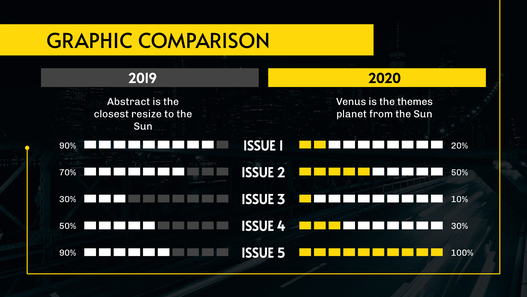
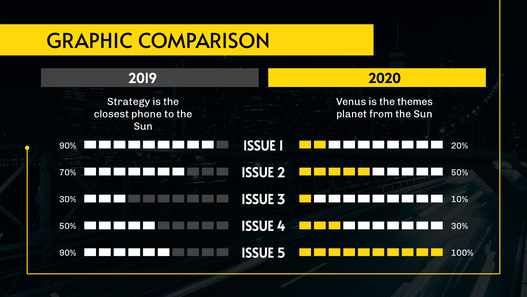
Abstract: Abstract -> Strategy
resize: resize -> phone
